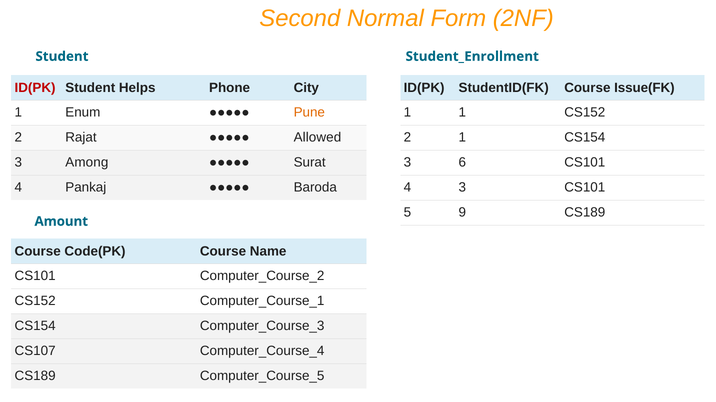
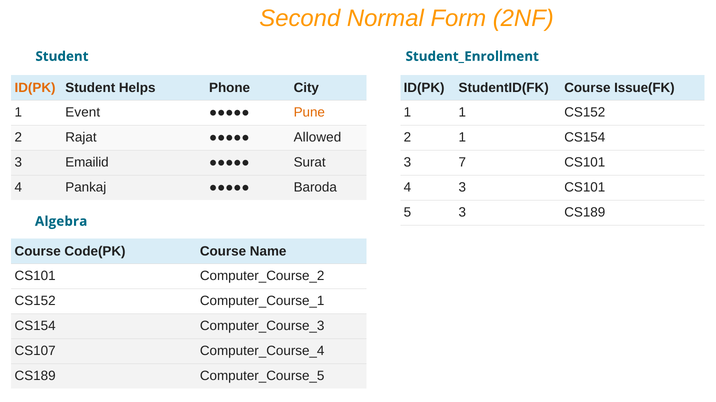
ID(PK at (35, 88) colour: red -> orange
Enum: Enum -> Event
Among: Among -> Emailid
6: 6 -> 7
5 9: 9 -> 3
Amount: Amount -> Algebra
